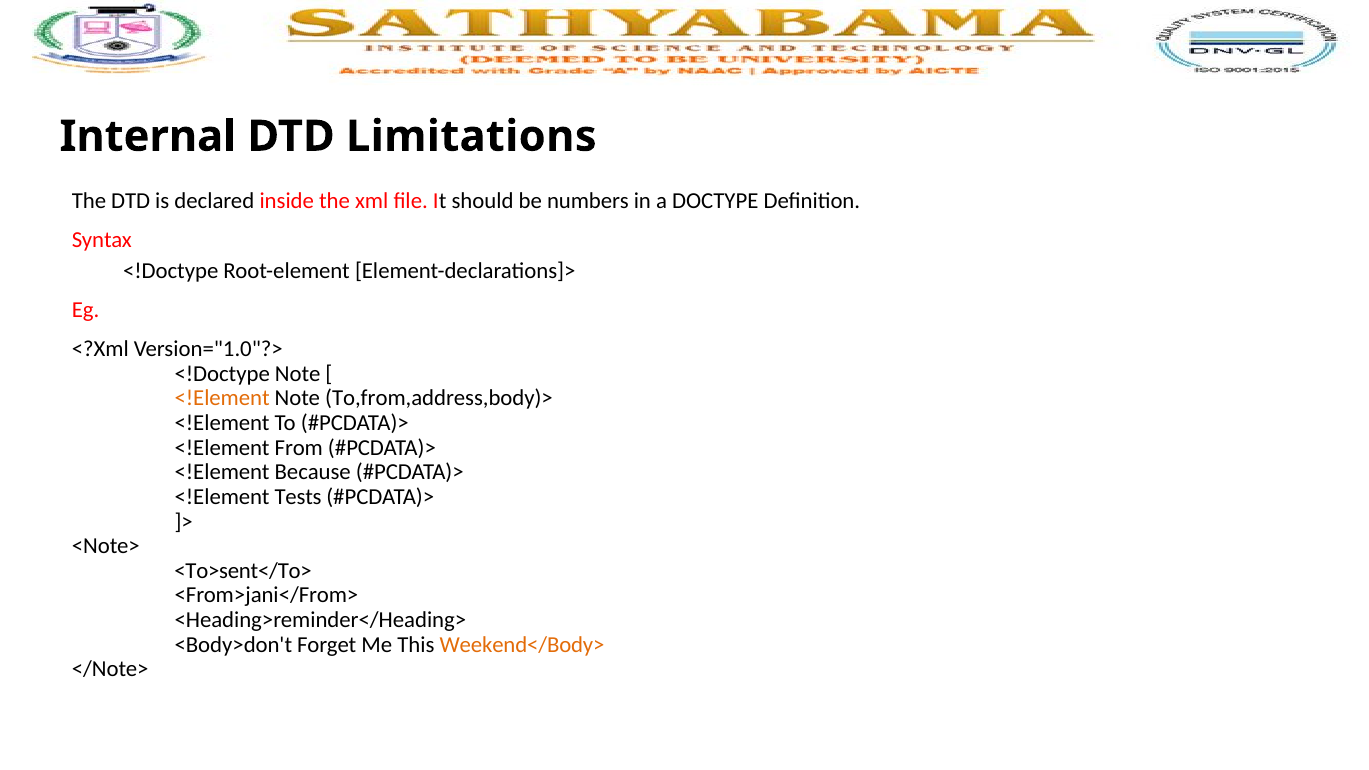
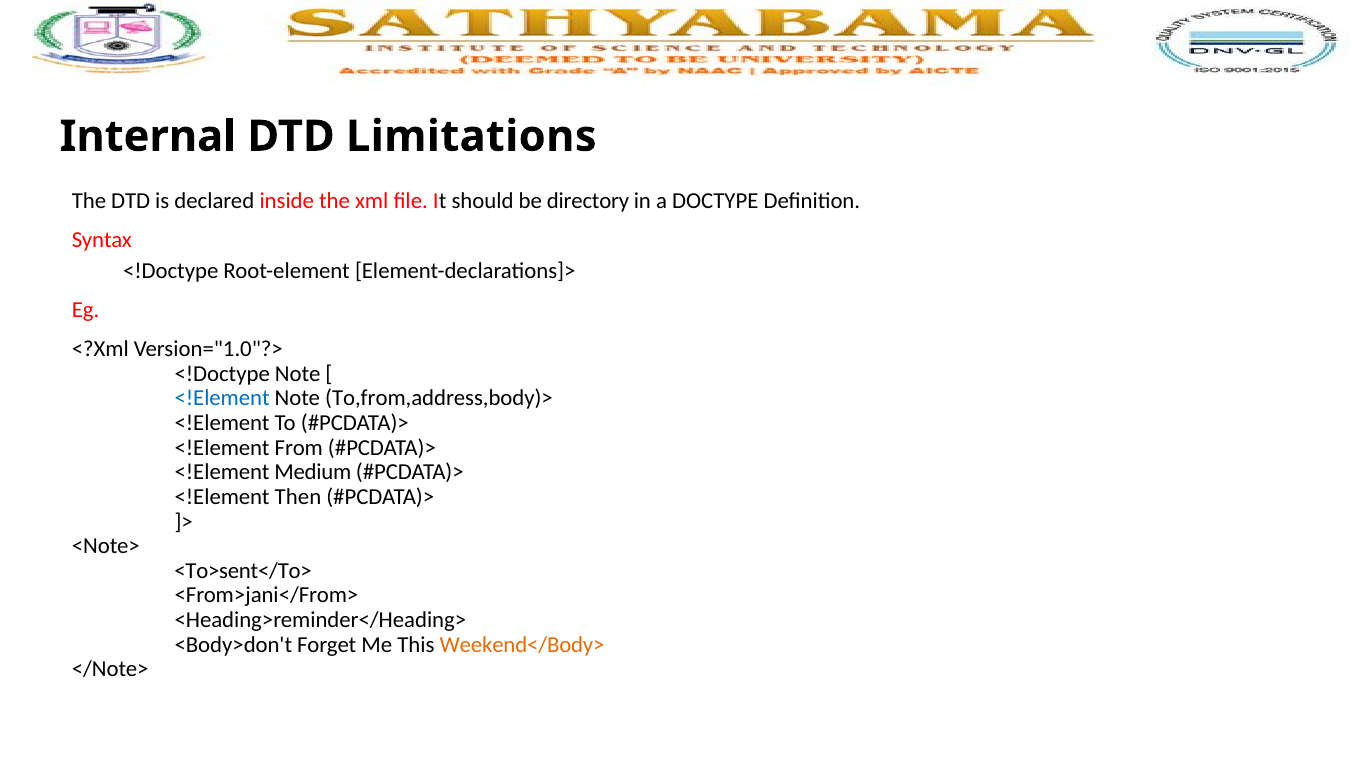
numbers: numbers -> directory
<!Element at (222, 398) colour: orange -> blue
Because: Because -> Medium
Tests: Tests -> Then
